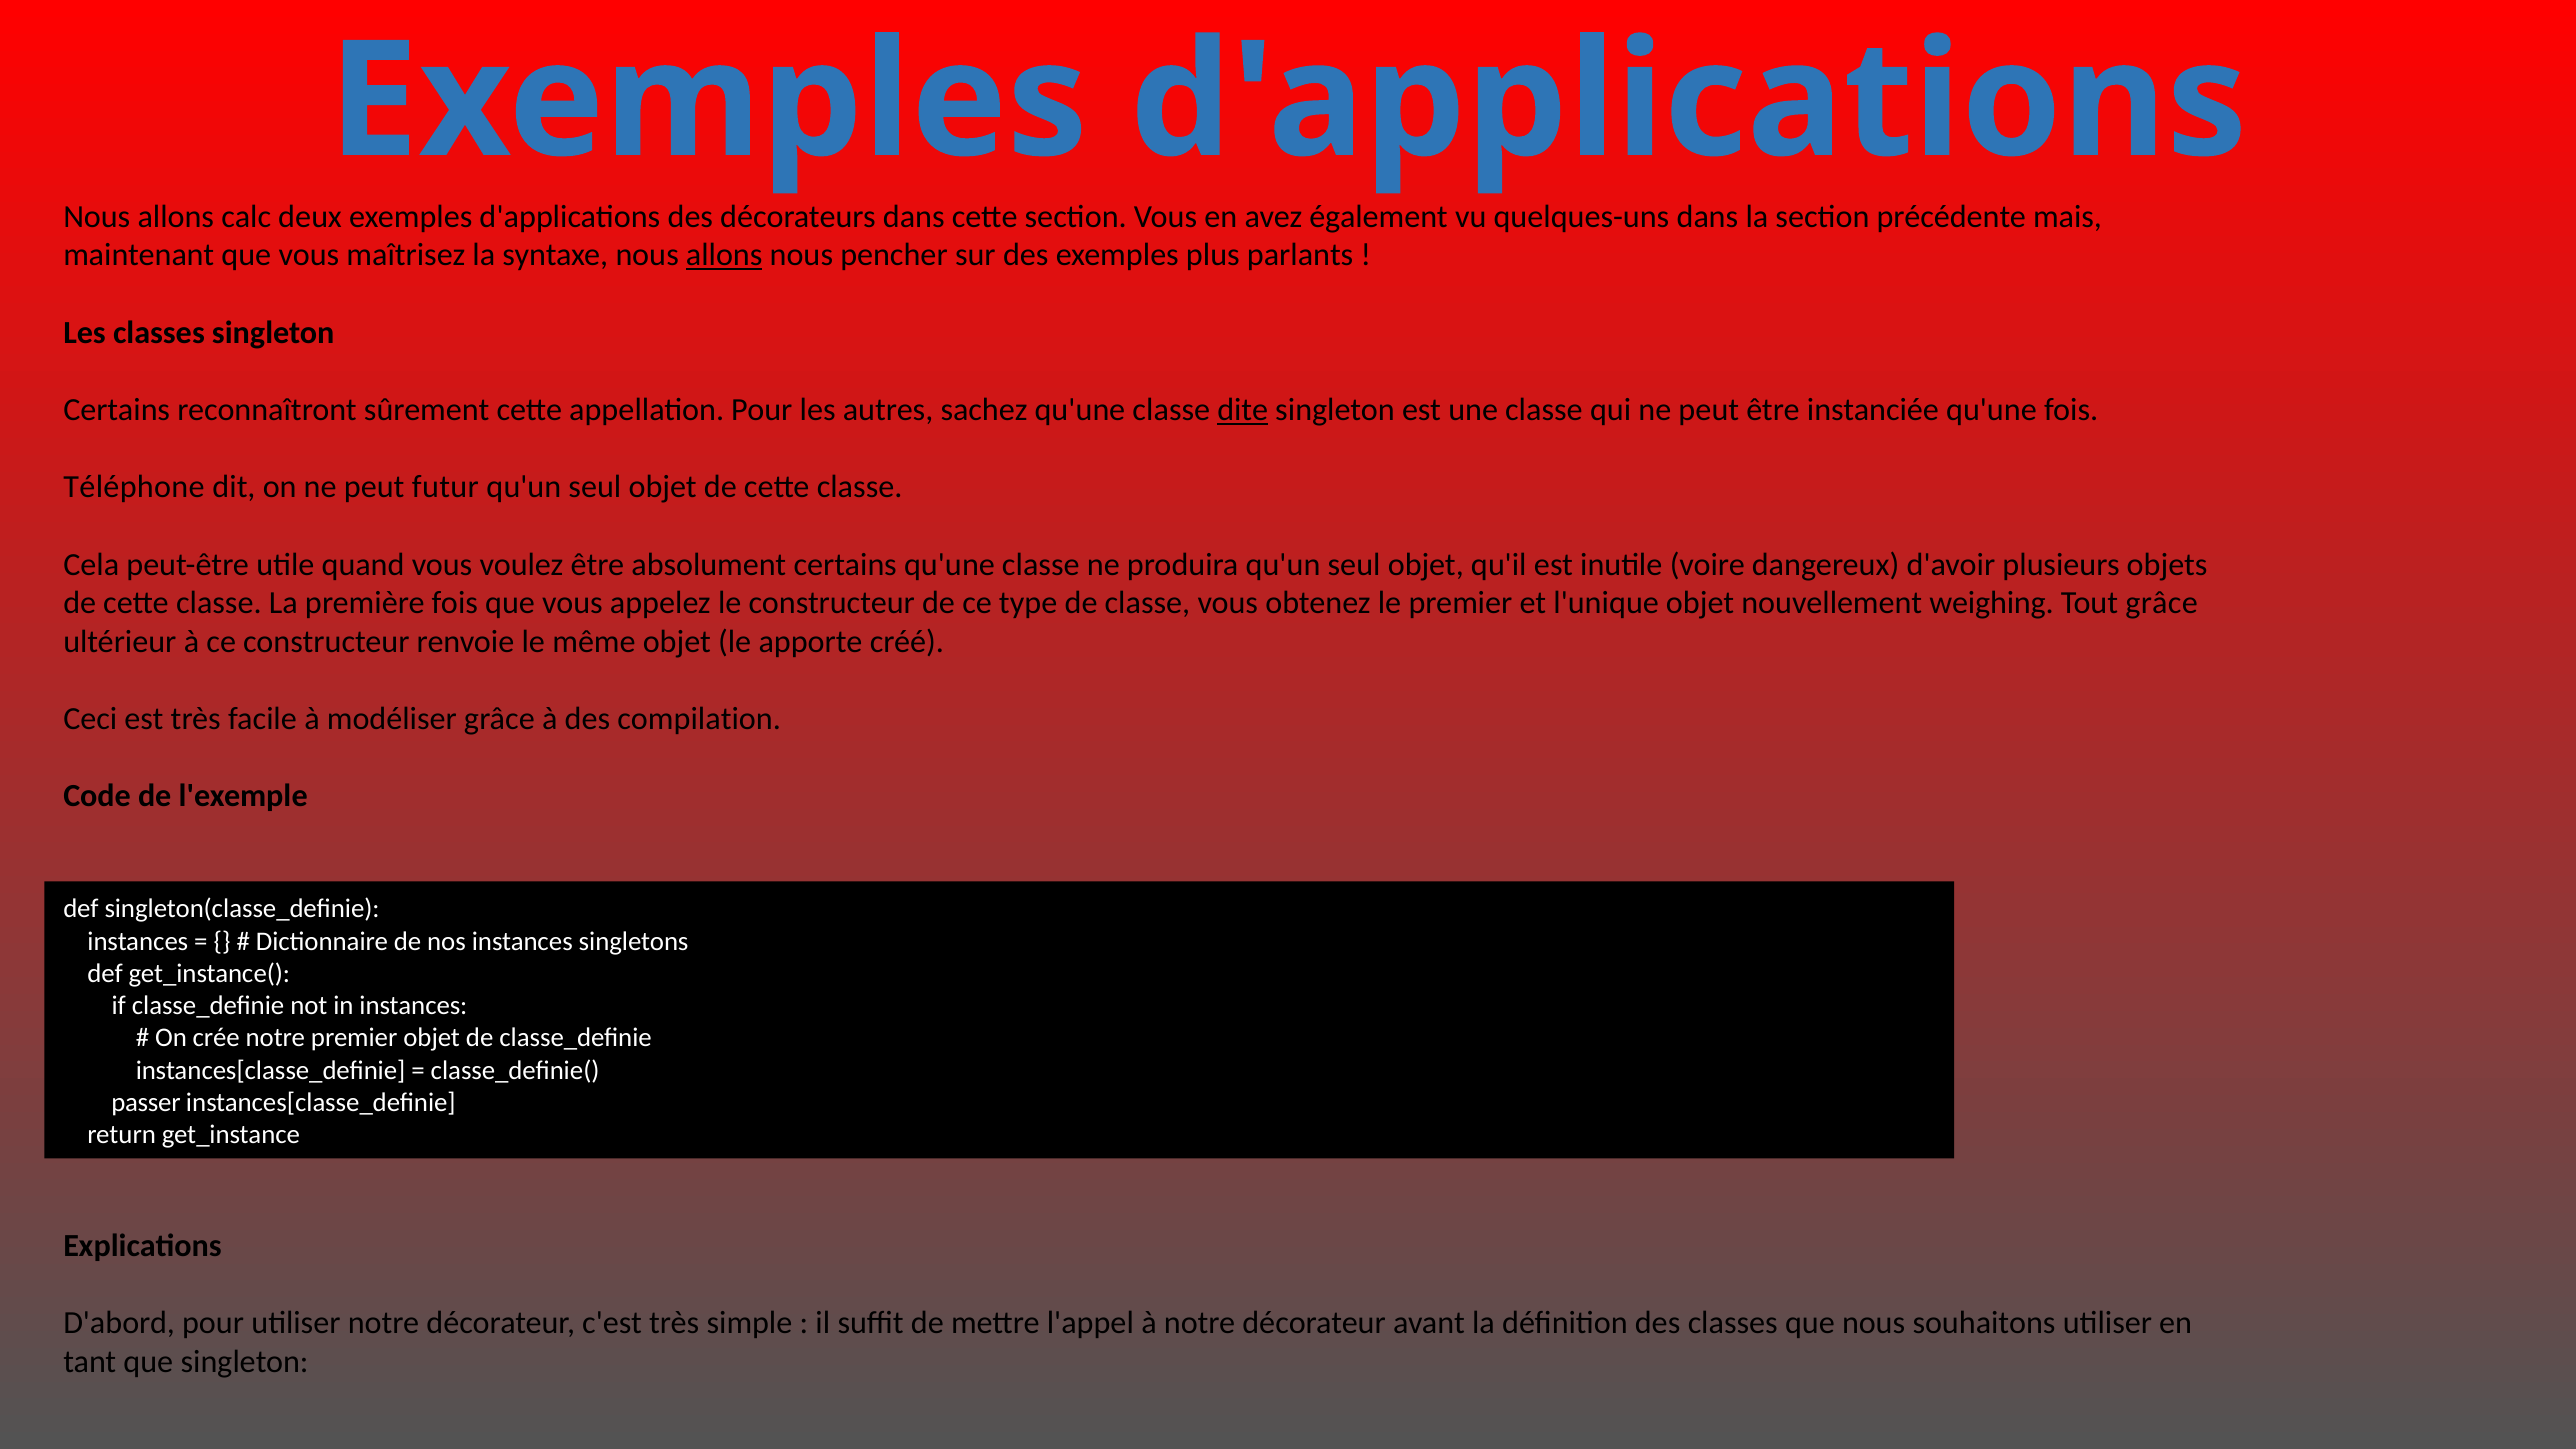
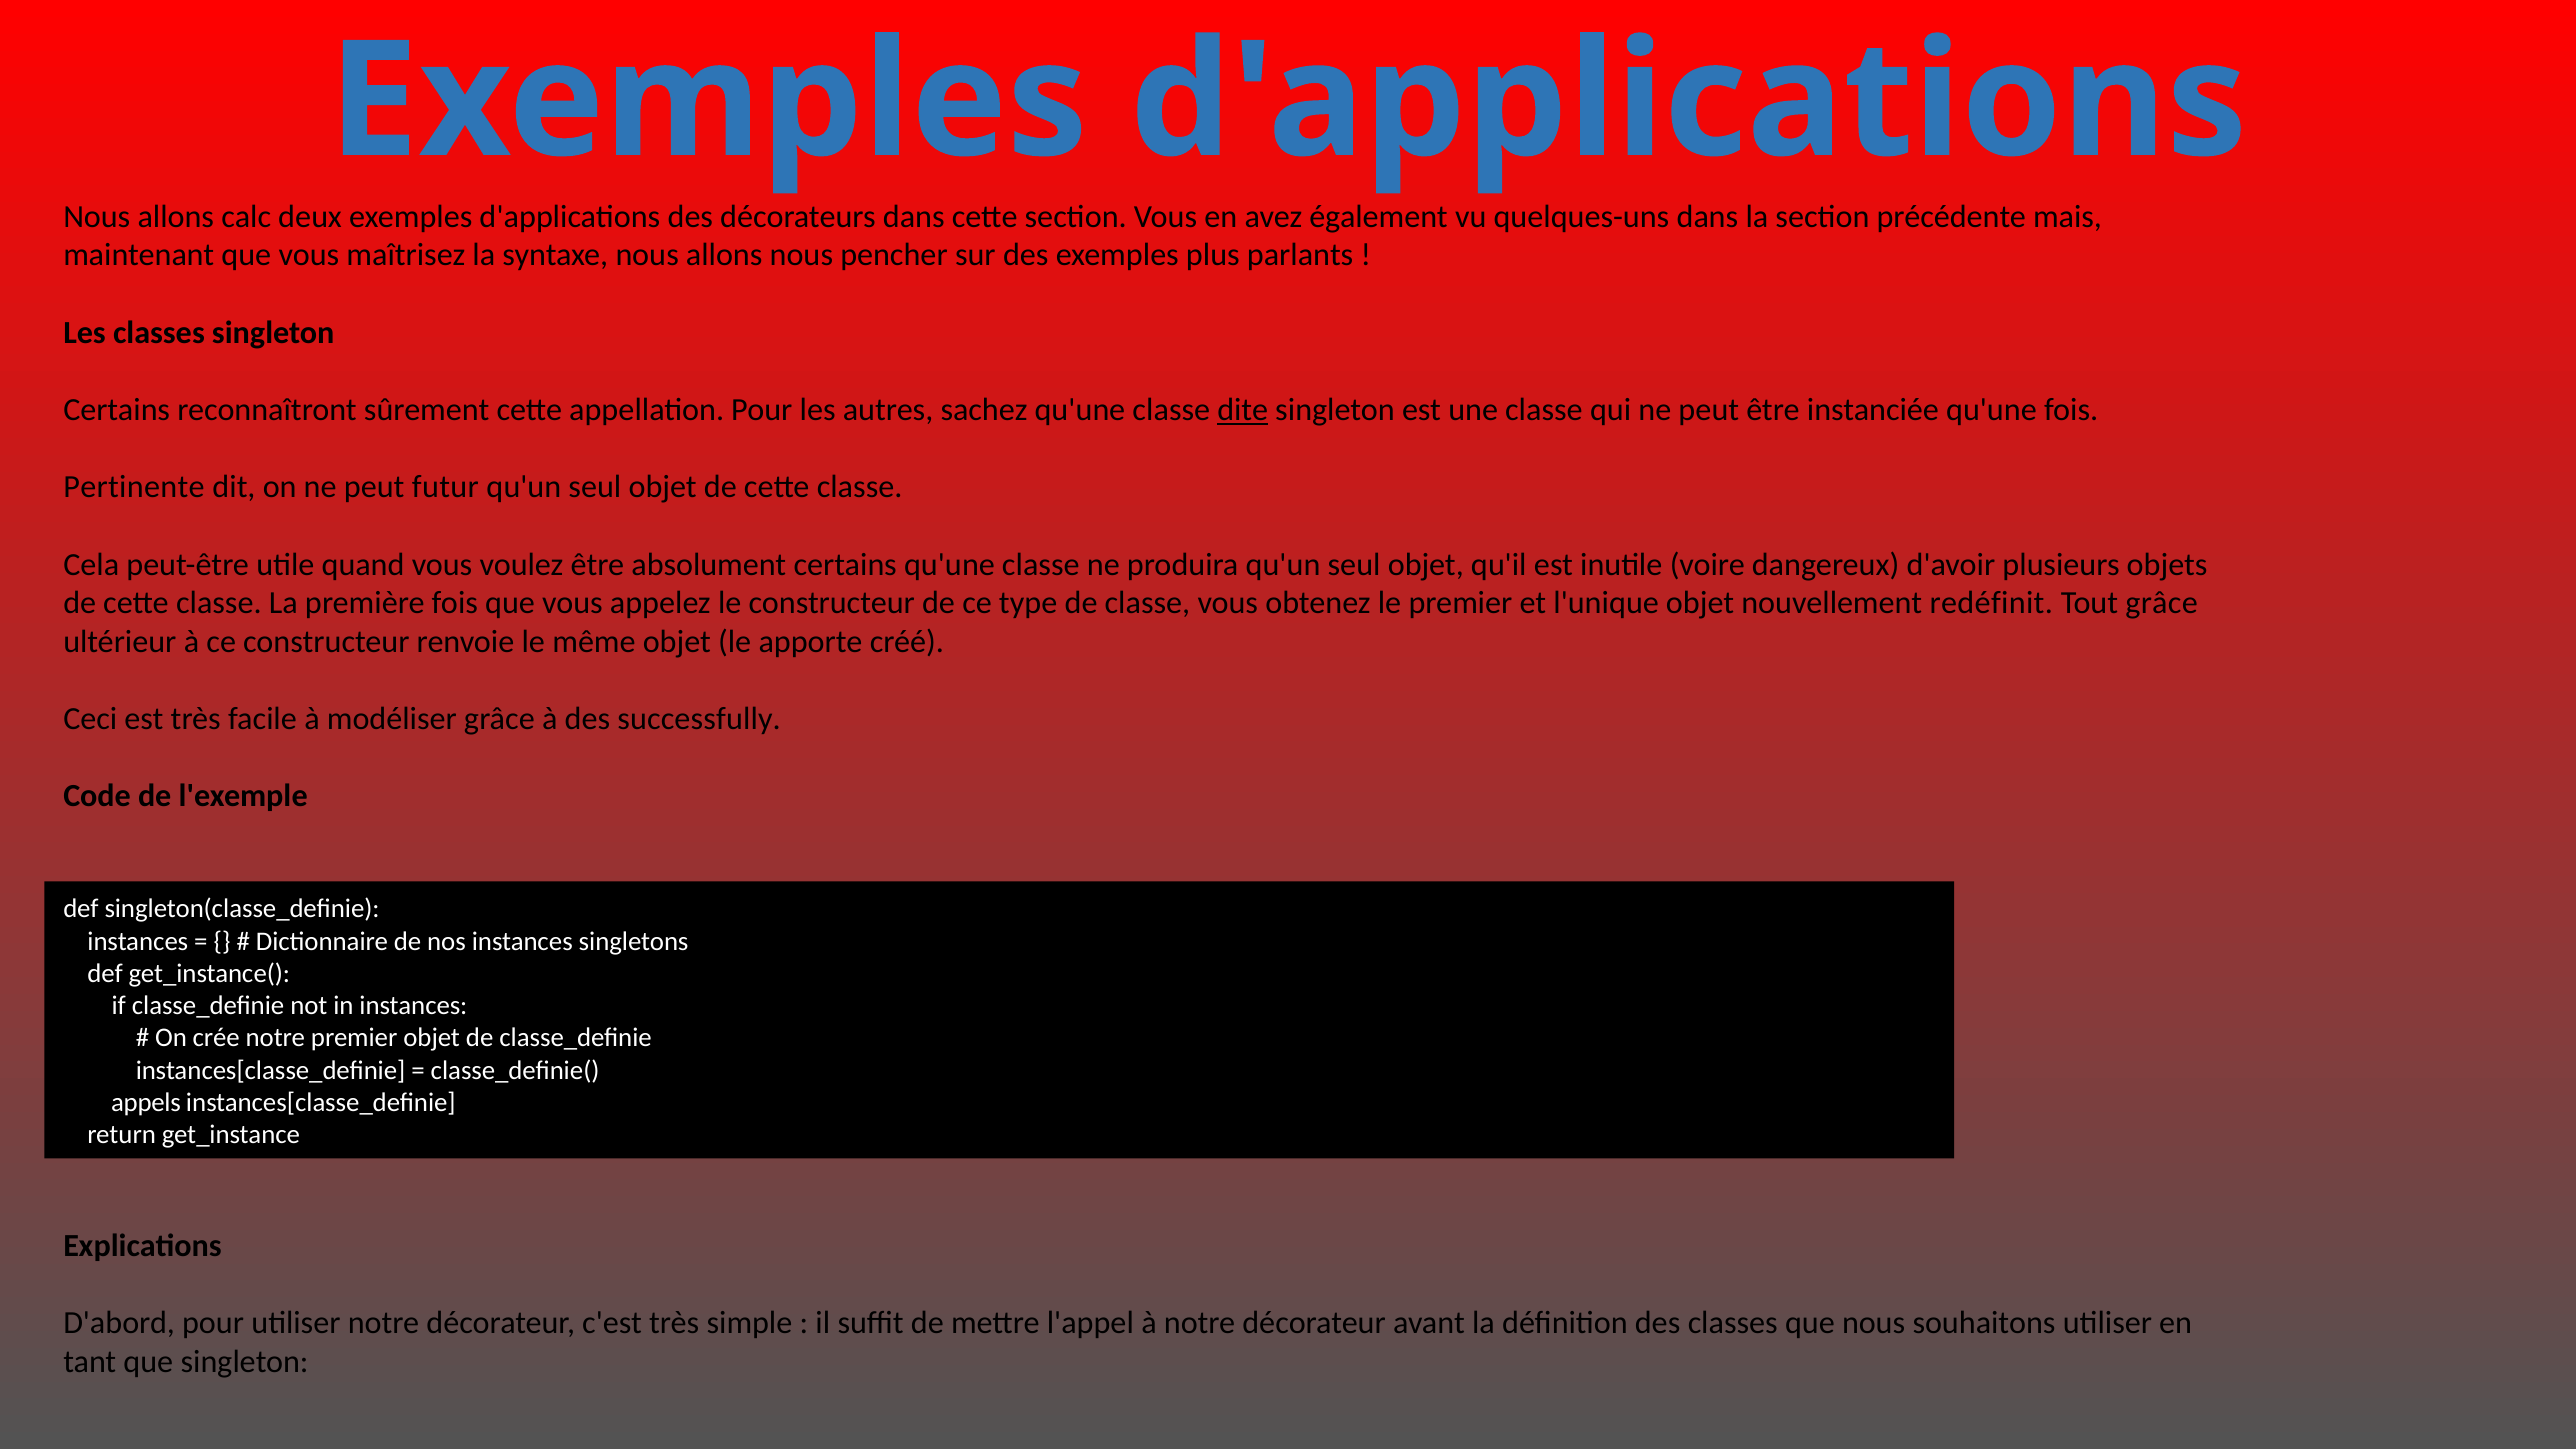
allons at (724, 255) underline: present -> none
Téléphone: Téléphone -> Pertinente
weighing: weighing -> redéfinit
compilation: compilation -> successfully
passer: passer -> appels
